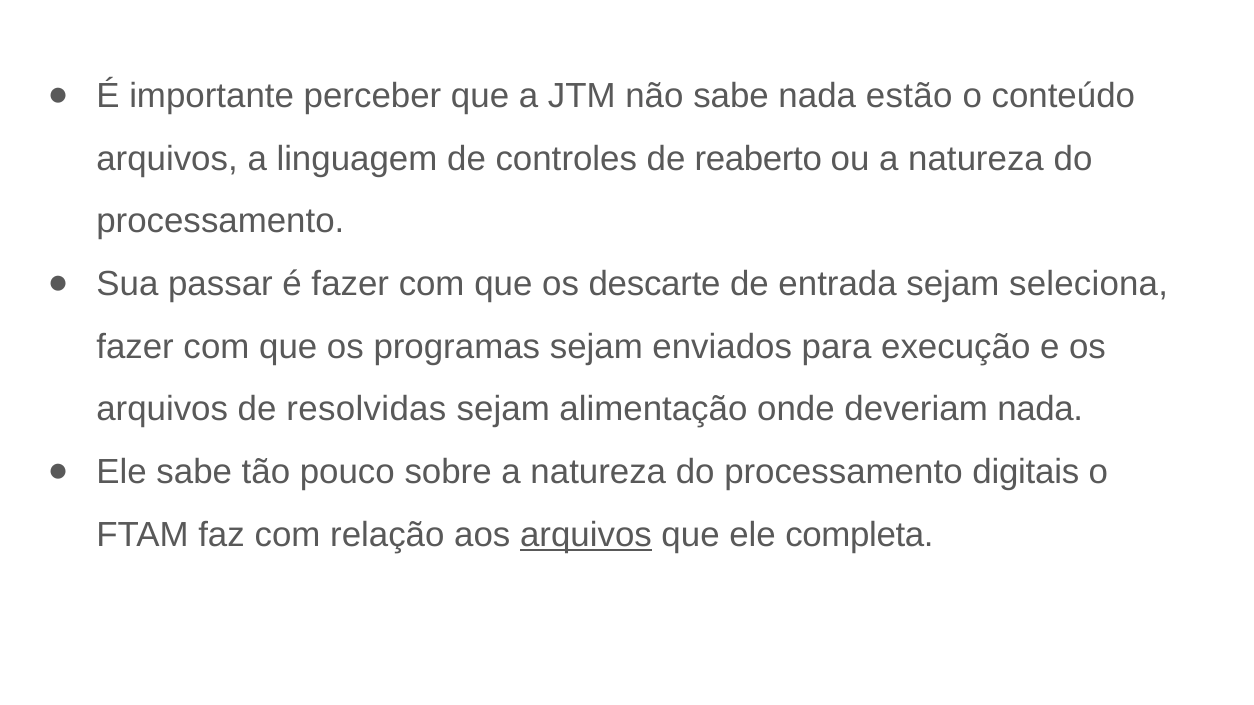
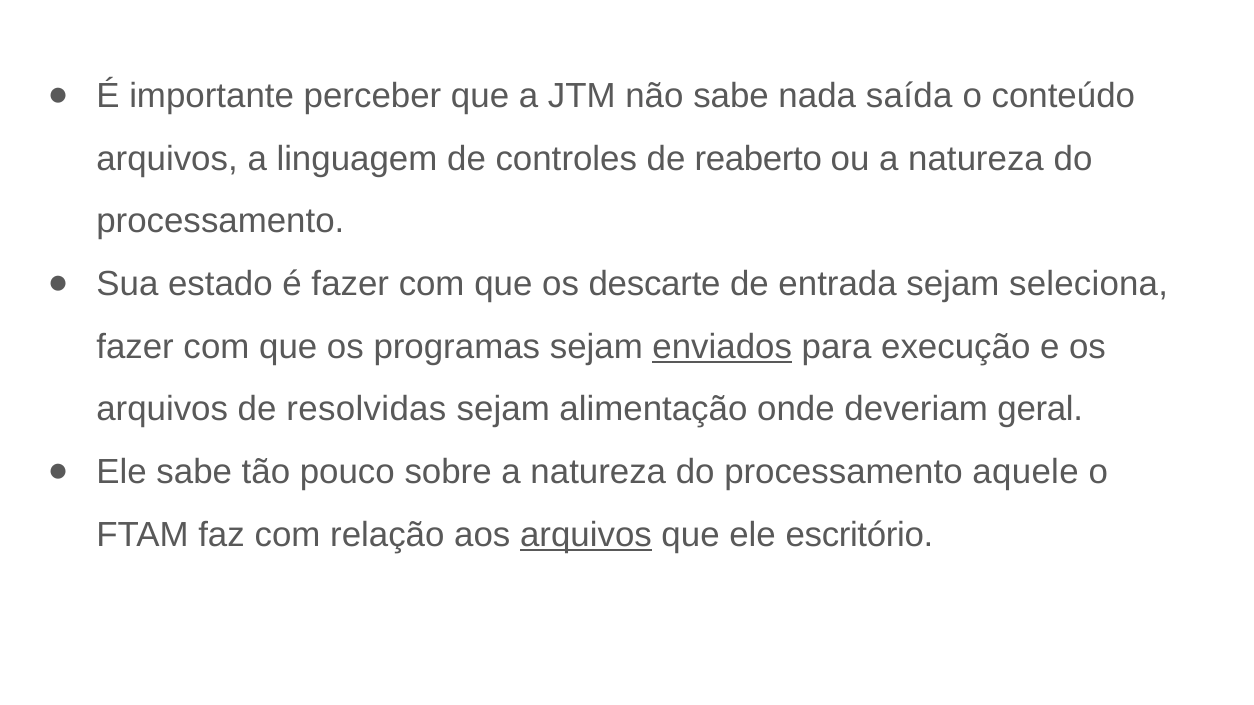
estão: estão -> saída
passar: passar -> estado
enviados underline: none -> present
deveriam nada: nada -> geral
digitais: digitais -> aquele
completa: completa -> escritório
